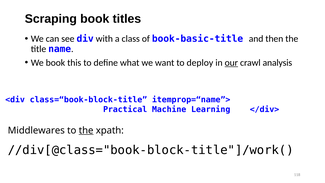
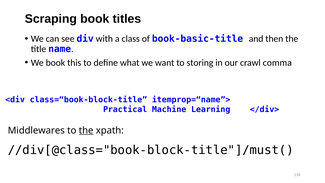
deploy: deploy -> storing
our underline: present -> none
analysis: analysis -> comma
//div[@class="book-block-title"]/work(: //div[@class="book-block-title"]/work( -> //div[@class="book-block-title"]/must(
